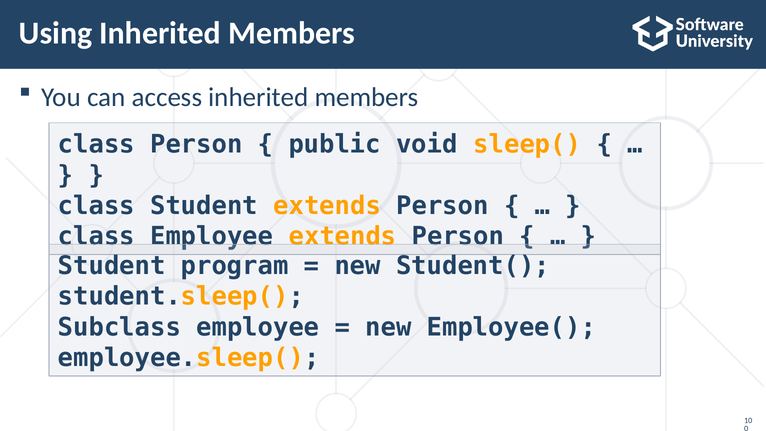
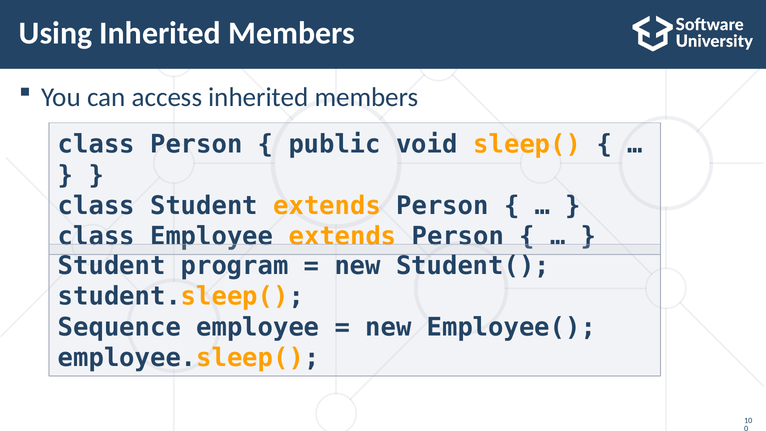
Subclass: Subclass -> Sequence
